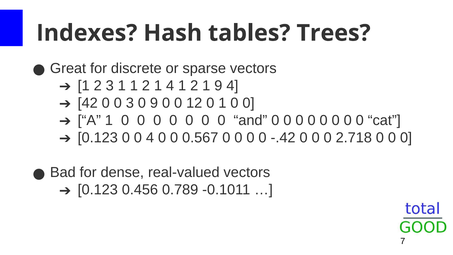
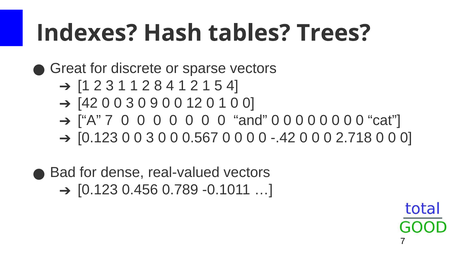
1 1 2 1: 1 -> 8
1 9: 9 -> 5
A 1: 1 -> 7
0.123 0 0 4: 4 -> 3
